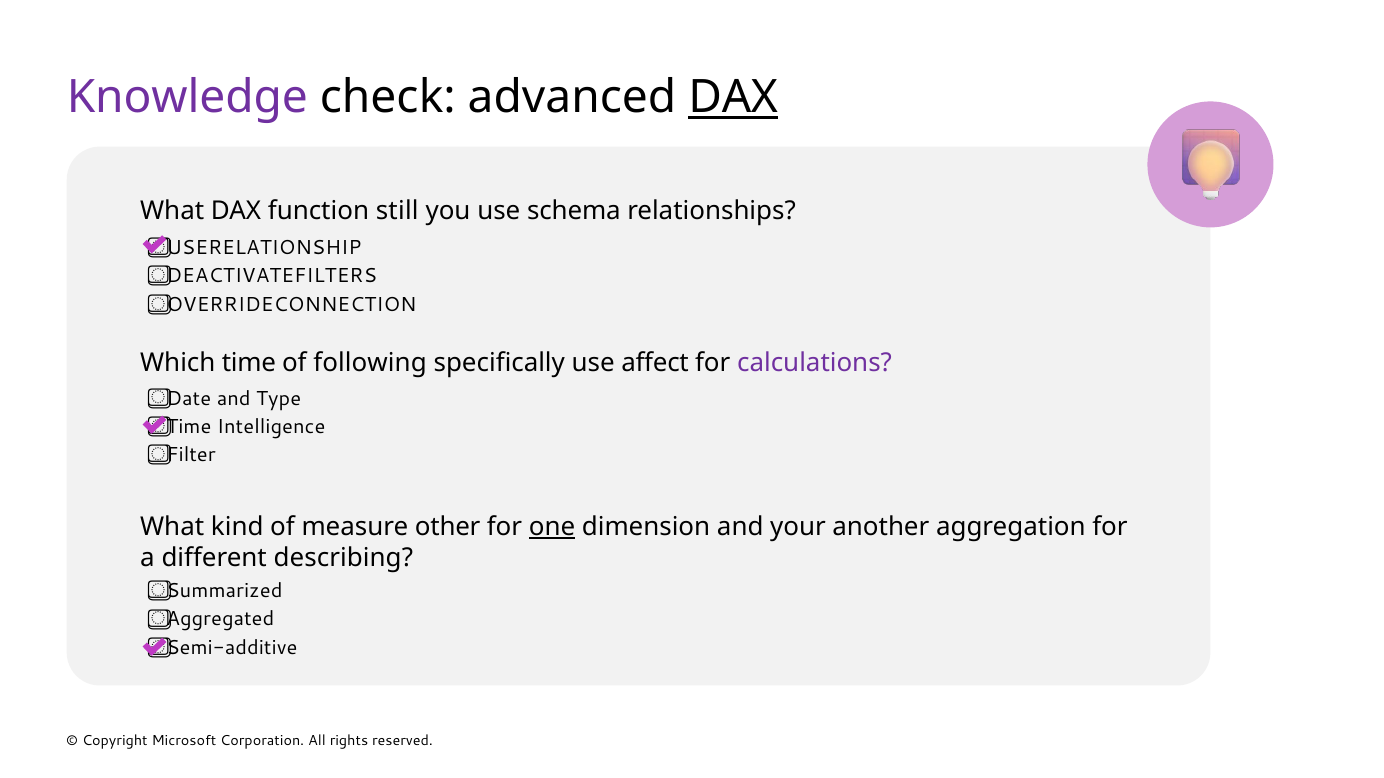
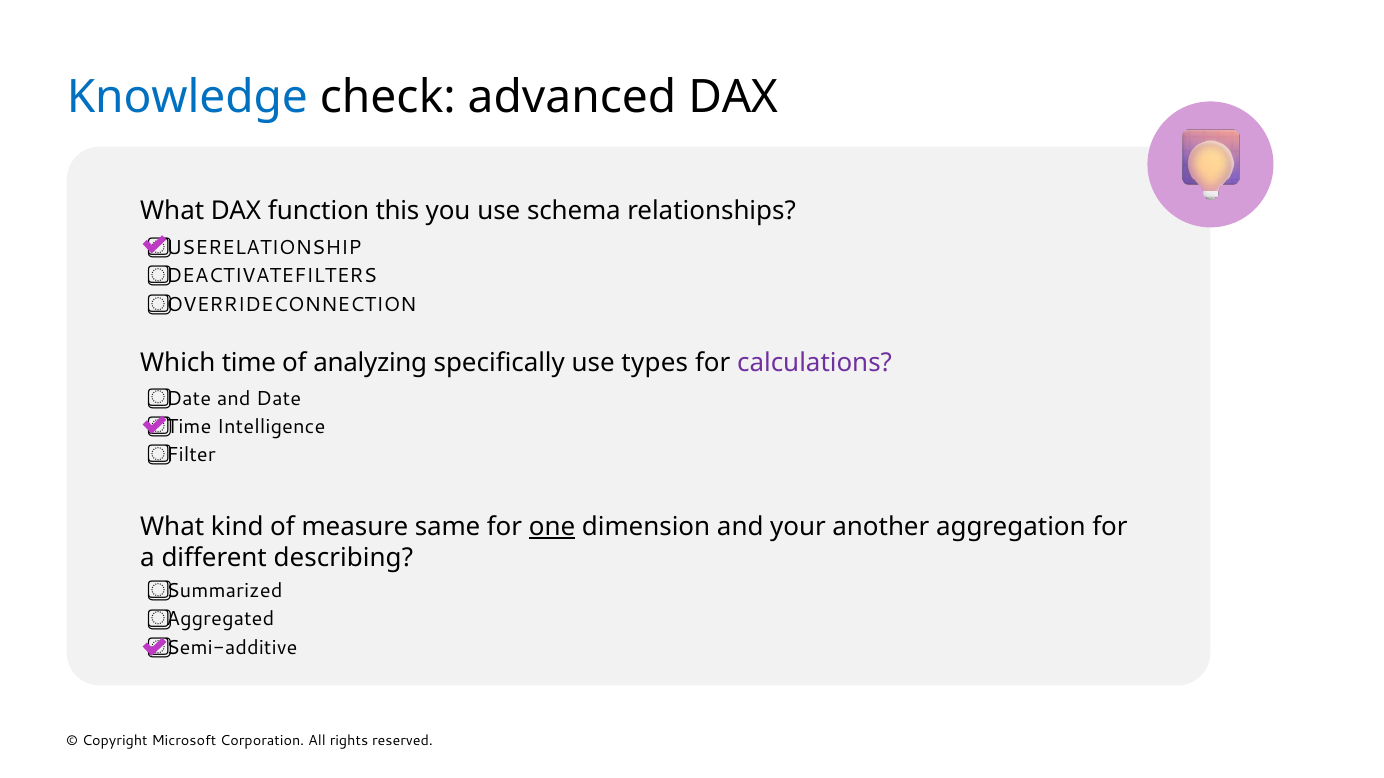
Knowledge colour: purple -> blue
DAX at (733, 97) underline: present -> none
still: still -> this
following: following -> analyzing
affect: affect -> types
Type: Type -> Date
other: other -> same
